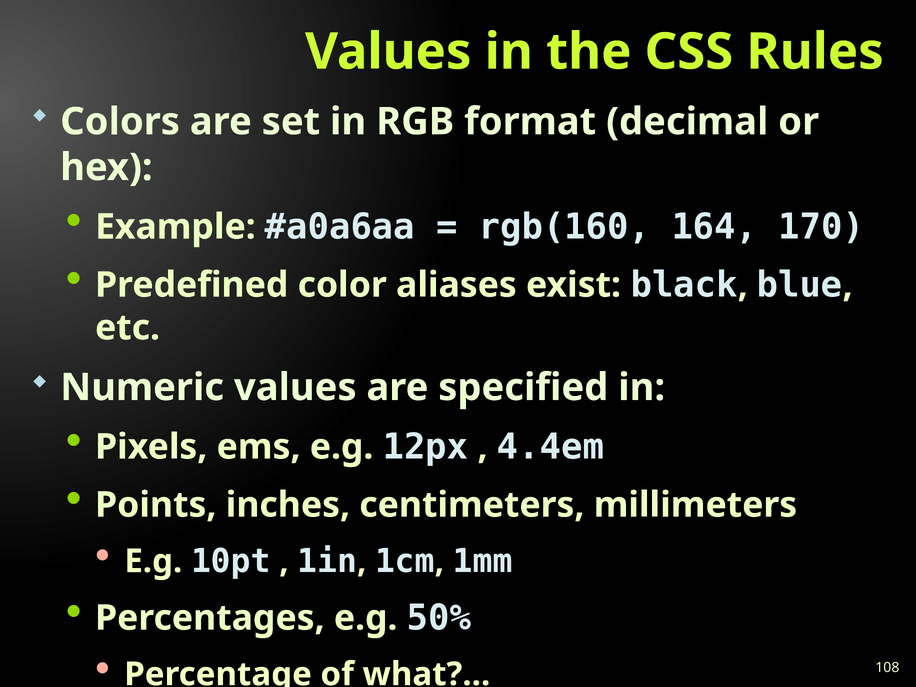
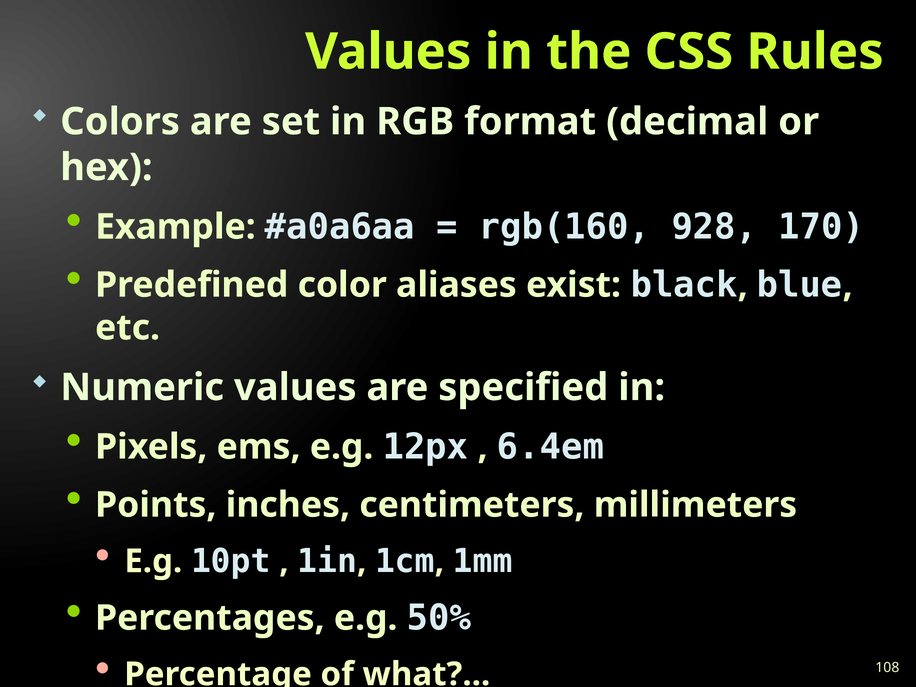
164: 164 -> 928
4.4em: 4.4em -> 6.4em
